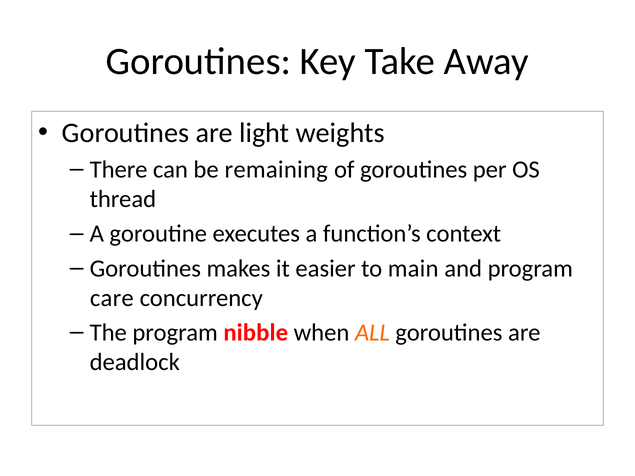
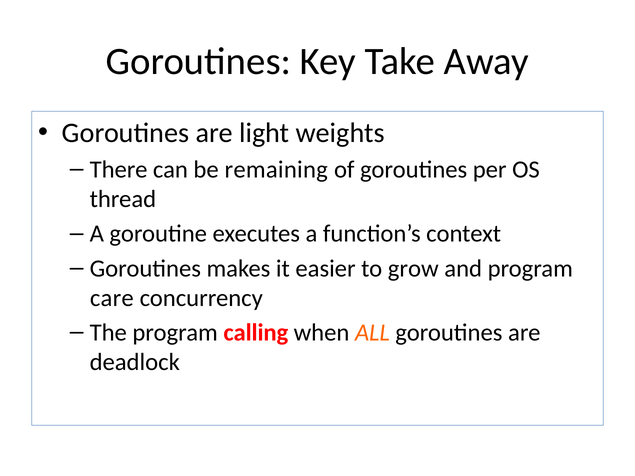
main: main -> grow
nibble: nibble -> calling
